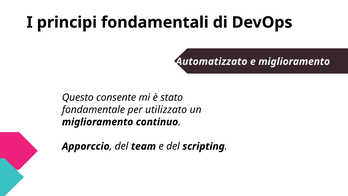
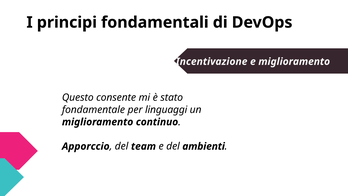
Automatizzato: Automatizzato -> Incentivazione
utilizzato: utilizzato -> linguaggi
scripting: scripting -> ambienti
